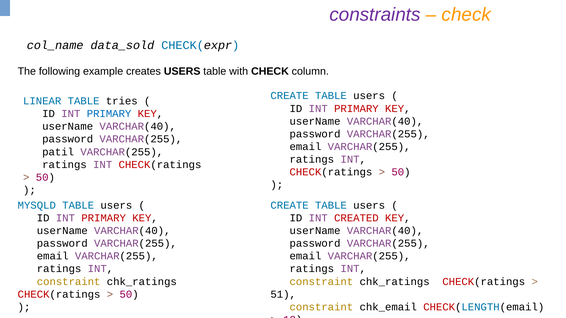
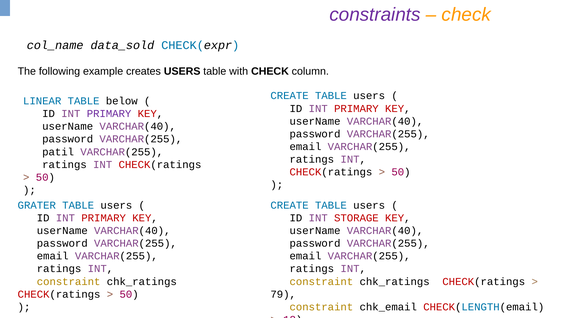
tries: tries -> below
PRIMARY at (109, 114) colour: blue -> purple
MYSQLD: MYSQLD -> GRATER
CREATED: CREATED -> STORAGE
51: 51 -> 79
